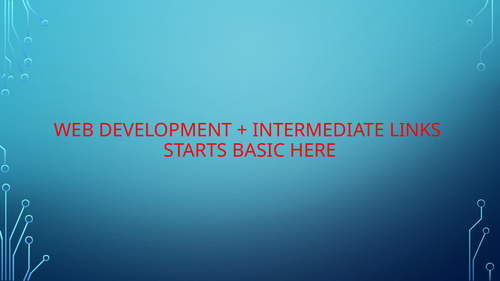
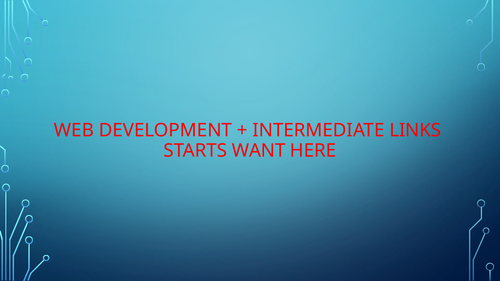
BASIC: BASIC -> WANT
